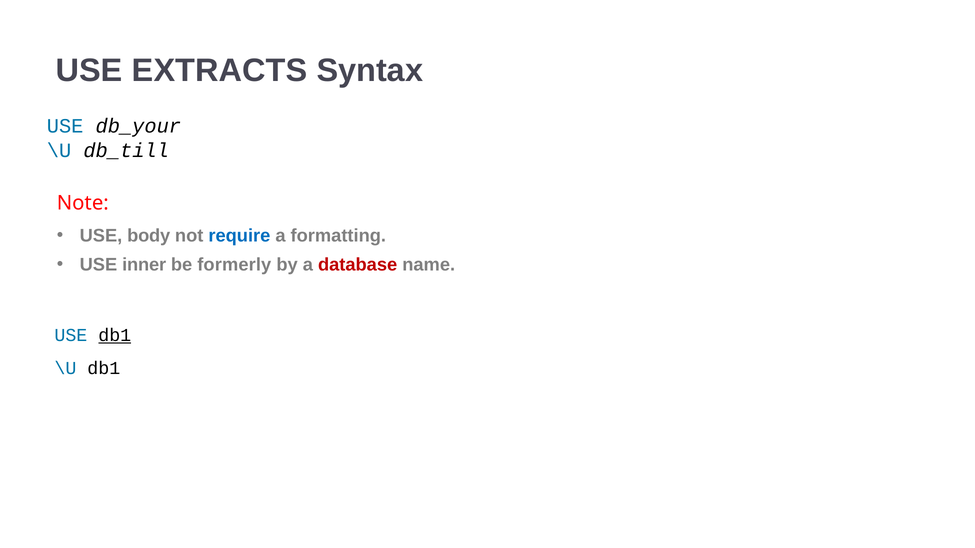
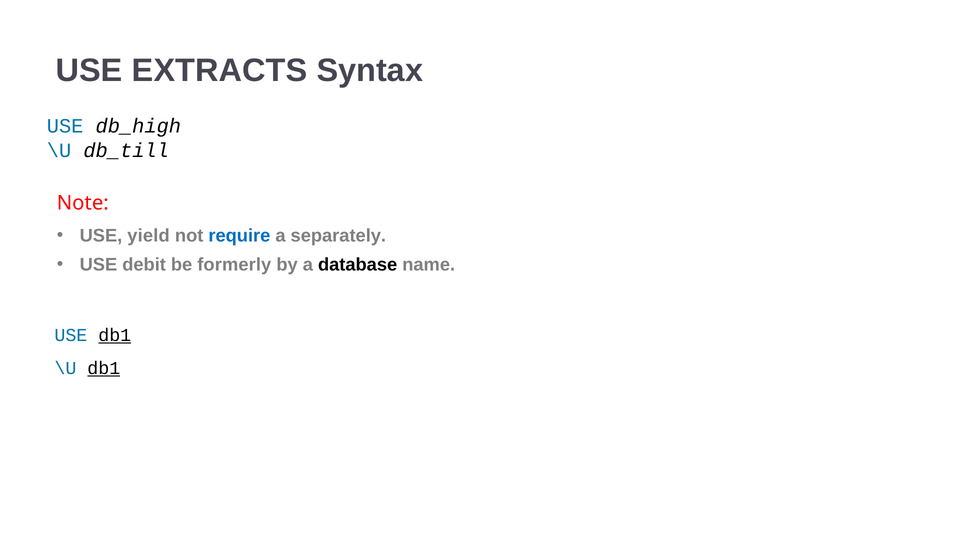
db_your: db_your -> db_high
body: body -> yield
formatting: formatting -> separately
inner: inner -> debit
database colour: red -> black
db1 at (104, 368) underline: none -> present
